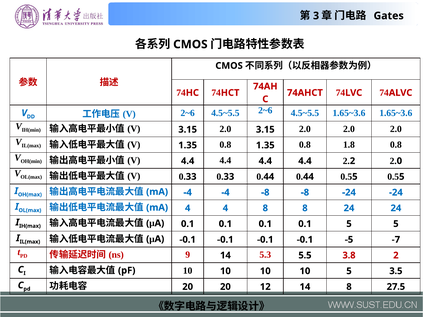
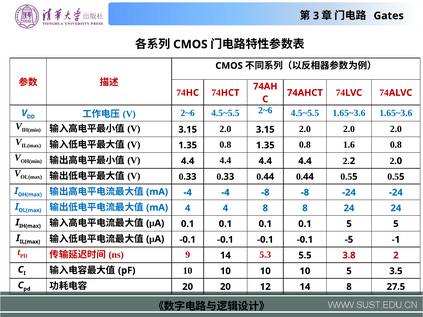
1.8: 1.8 -> 1.6
-7: -7 -> -1
